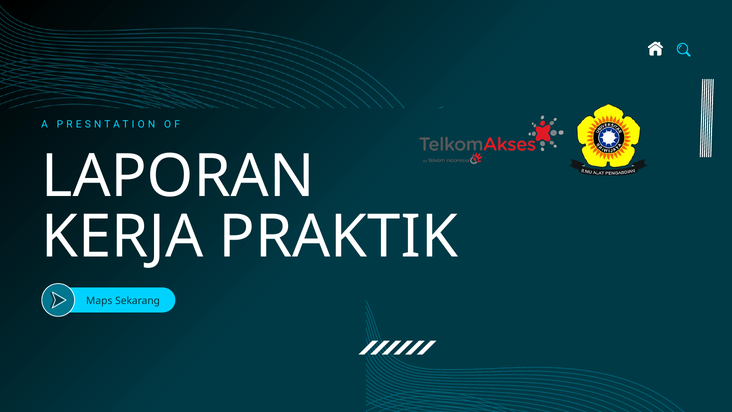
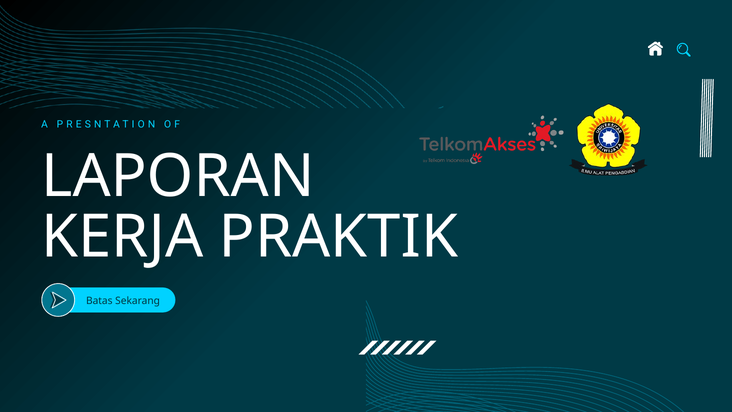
Maps: Maps -> Batas
